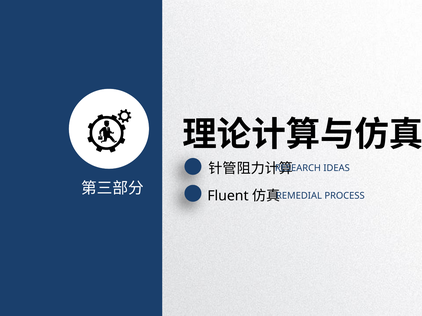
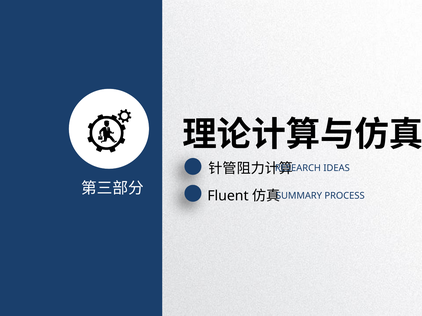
REMEDIAL: REMEDIAL -> SUMMARY
